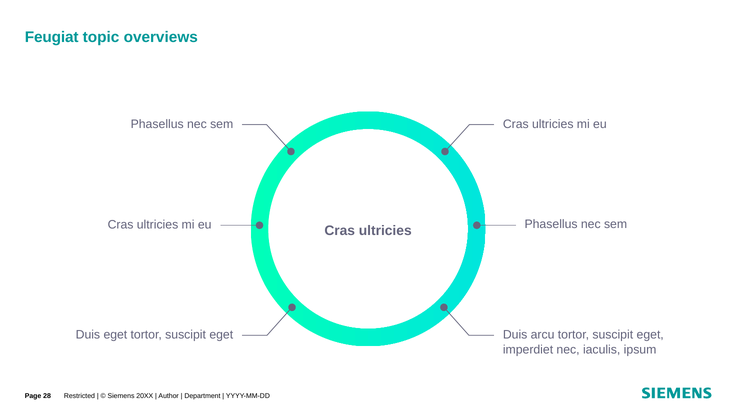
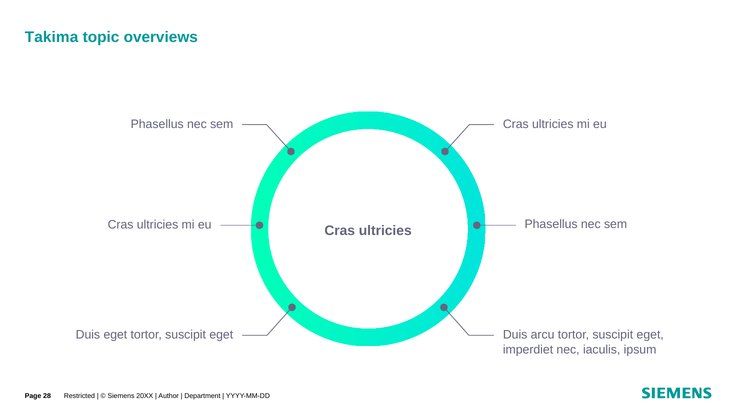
Feugiat: Feugiat -> Takima
